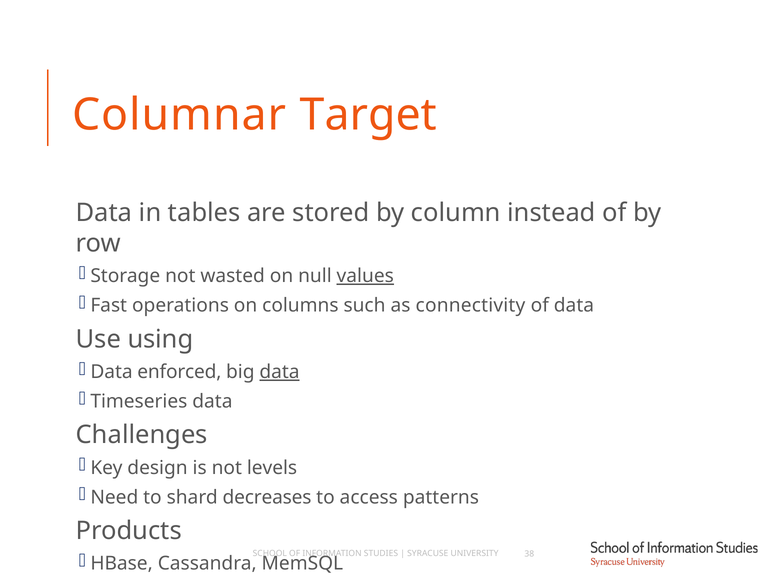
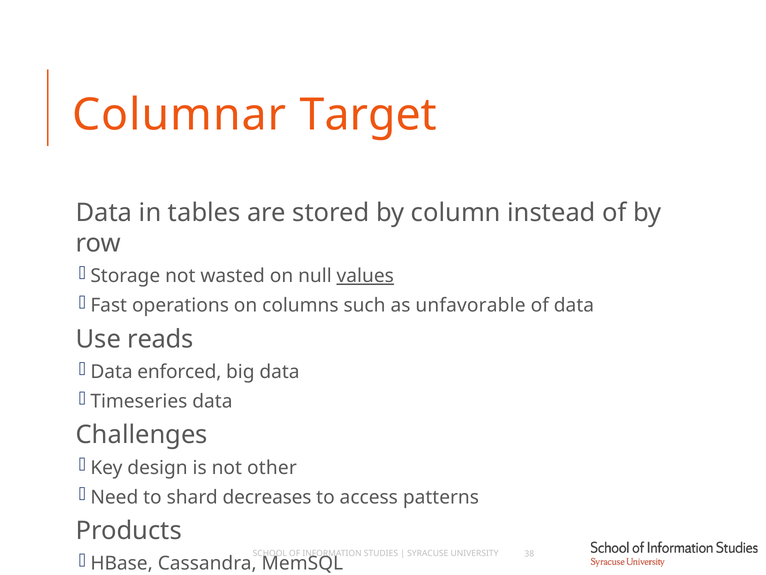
connectivity: connectivity -> unfavorable
using: using -> reads
data at (280, 372) underline: present -> none
levels: levels -> other
